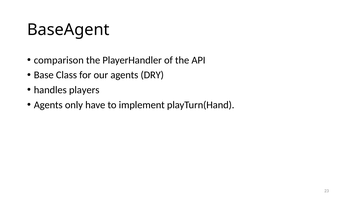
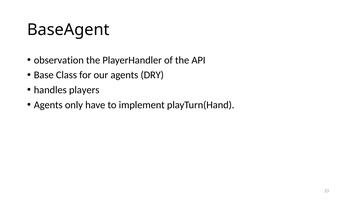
comparison: comparison -> observation
